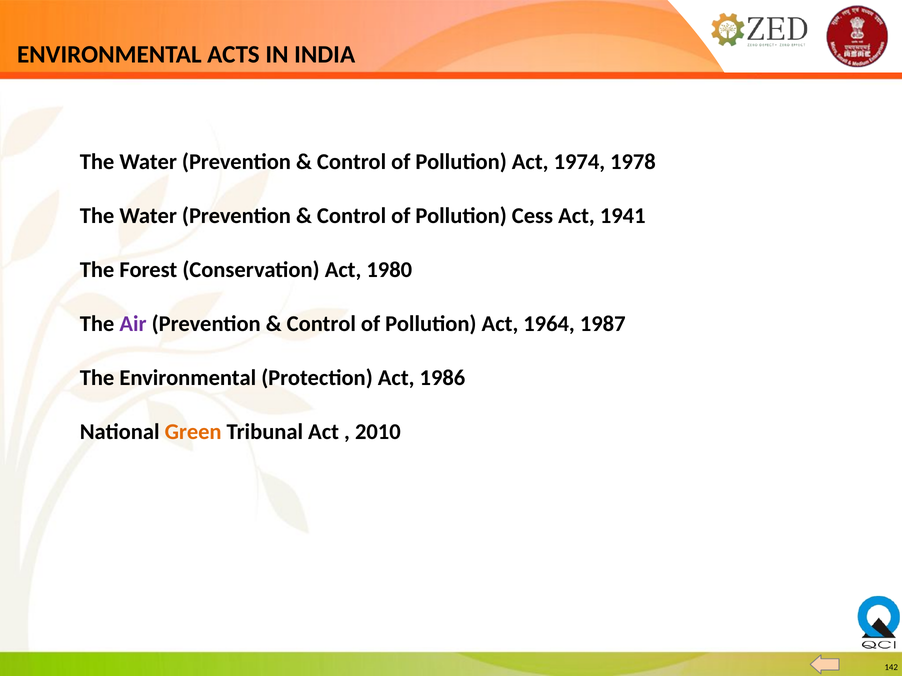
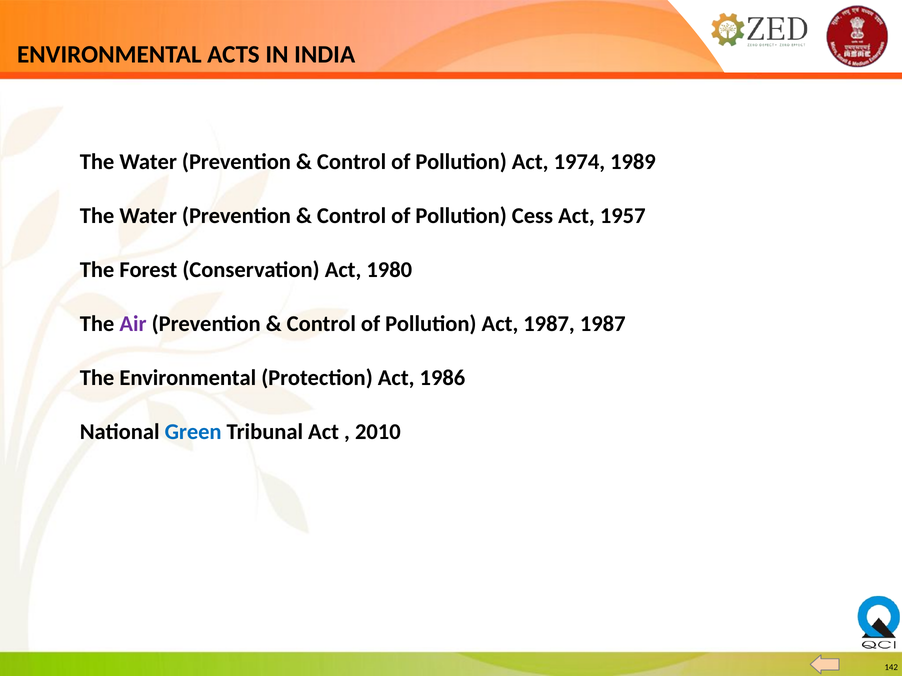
1978: 1978 -> 1989
1941: 1941 -> 1957
Act 1964: 1964 -> 1987
Green colour: orange -> blue
